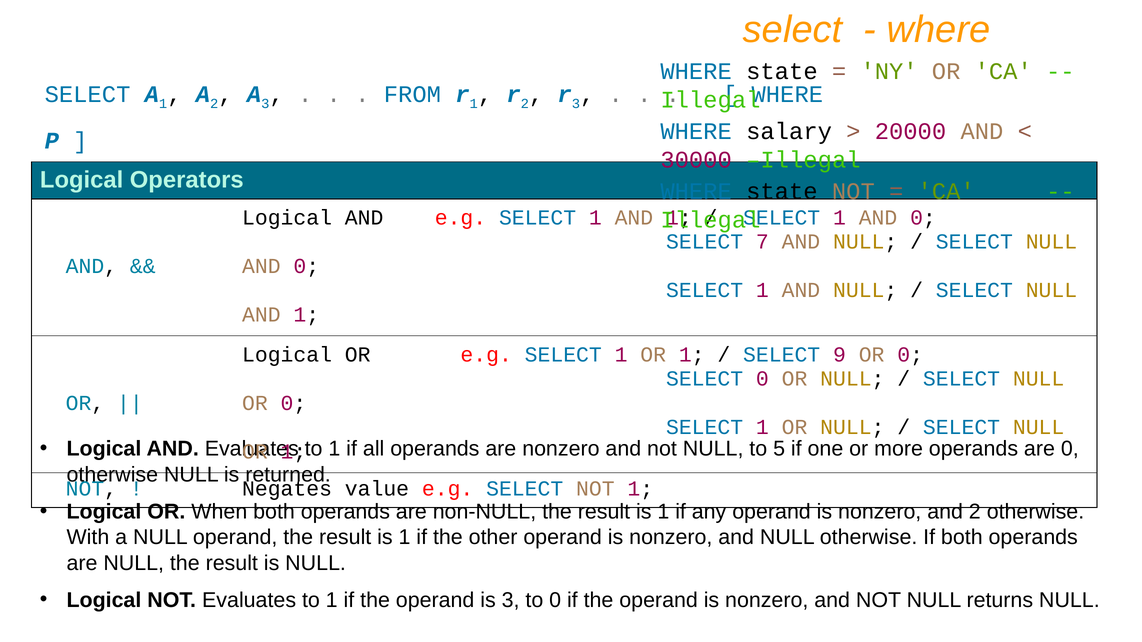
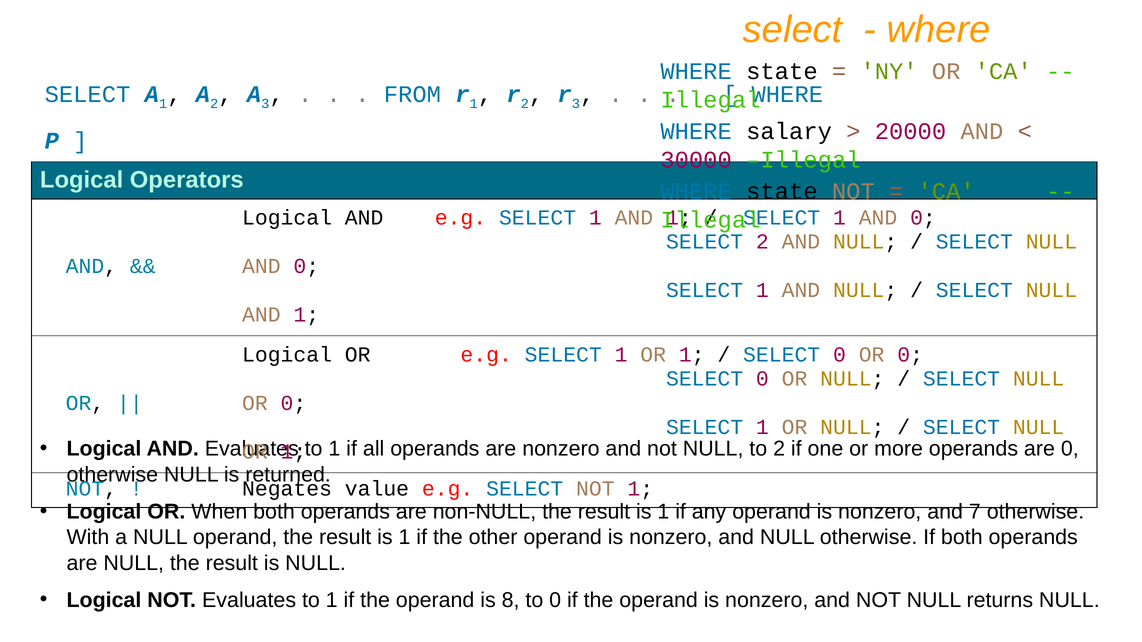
SELECT 7: 7 -> 2
9 at (839, 355): 9 -> 0
to 5: 5 -> 2
and 2: 2 -> 7
is 3: 3 -> 8
